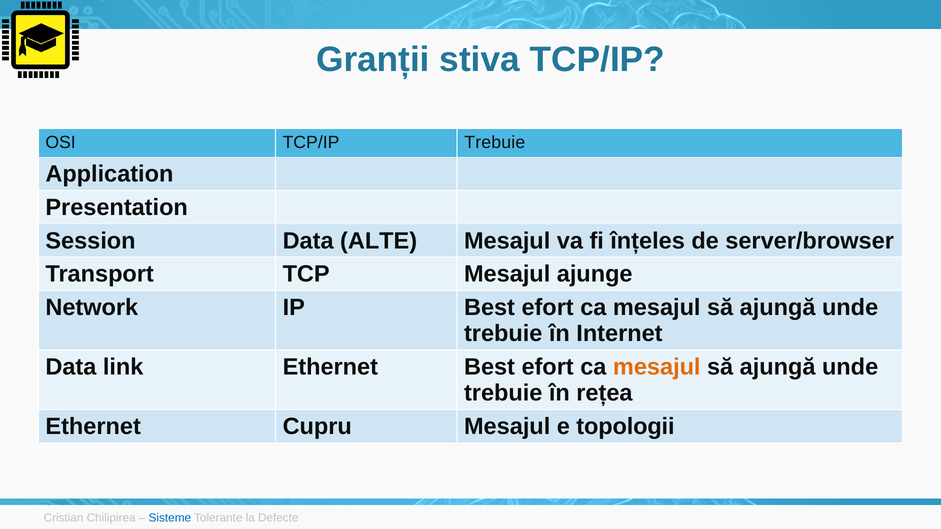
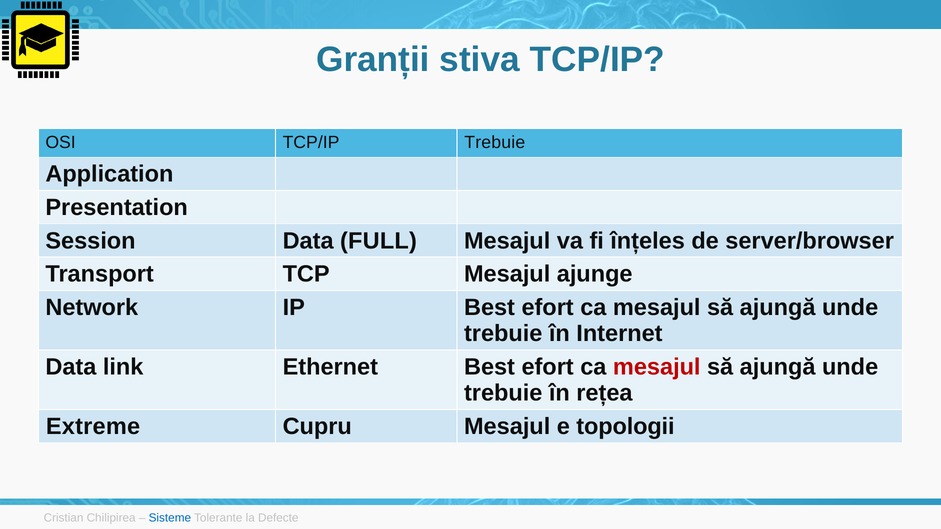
ALTE: ALTE -> FULL
mesajul at (657, 367) colour: orange -> red
Ethernet at (93, 427): Ethernet -> Extreme
